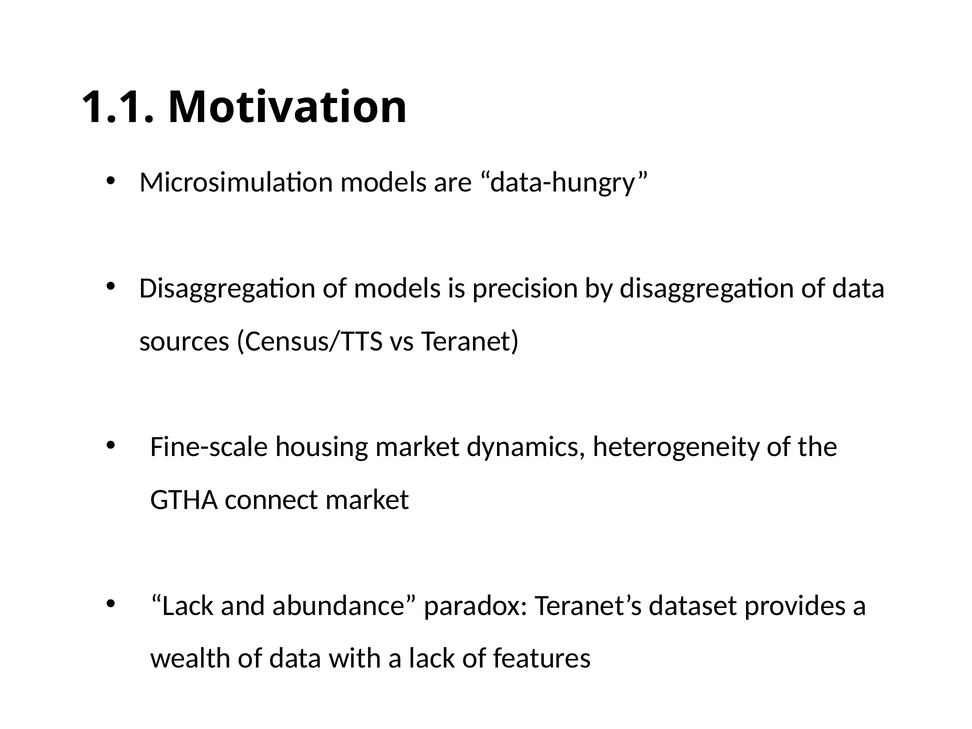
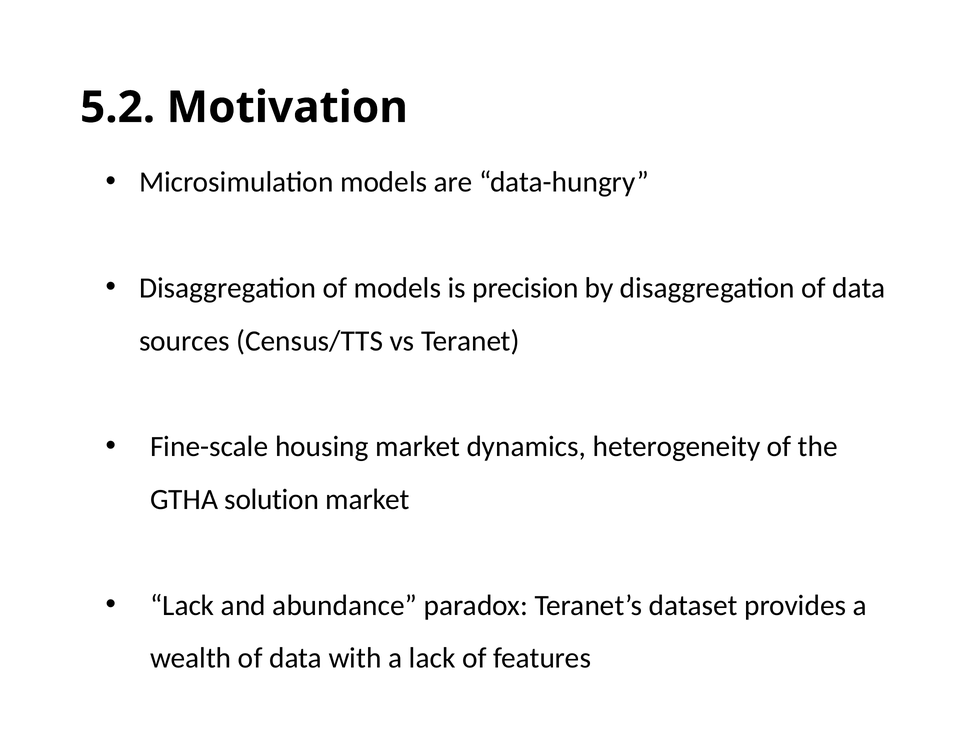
1.1: 1.1 -> 5.2
connect: connect -> solution
